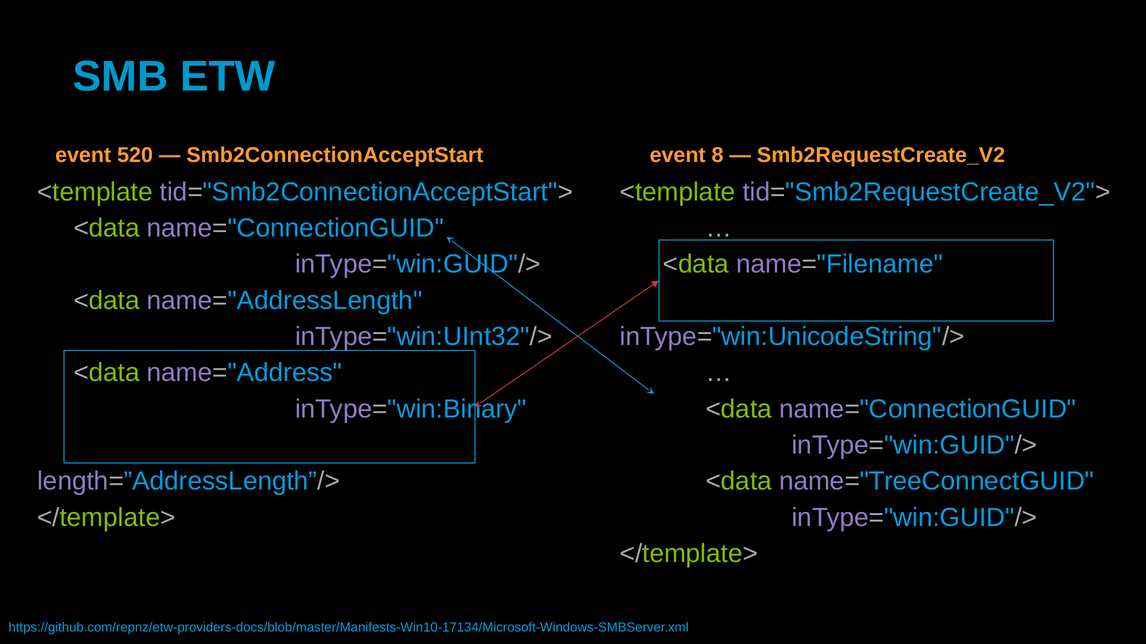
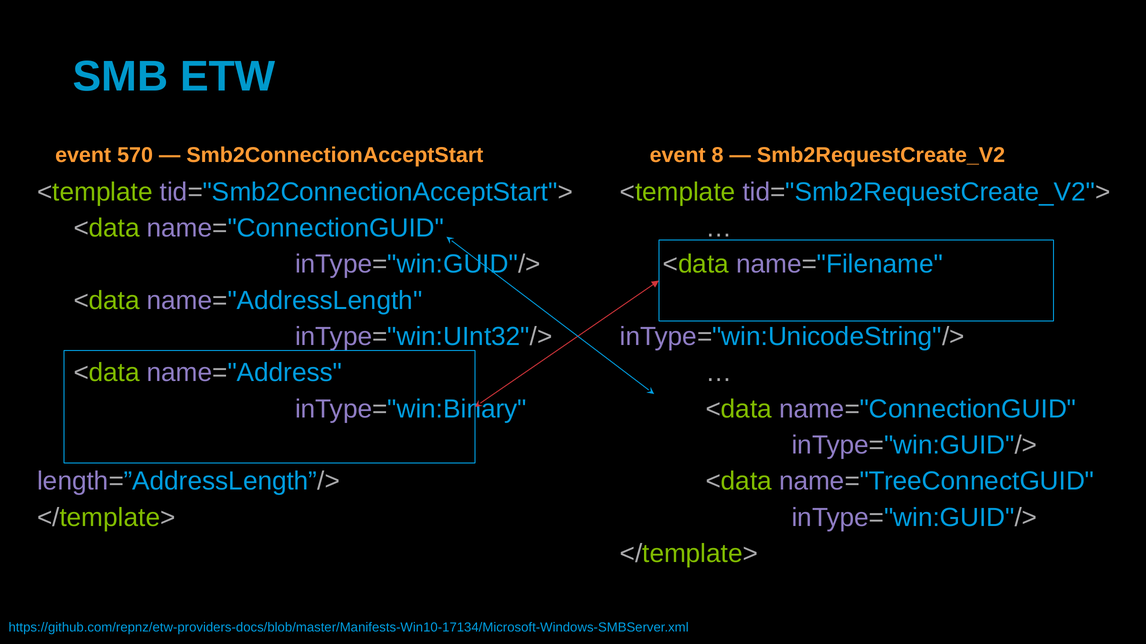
520: 520 -> 570
